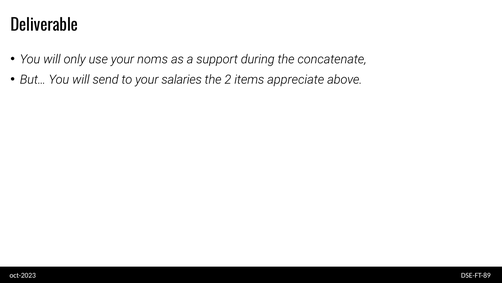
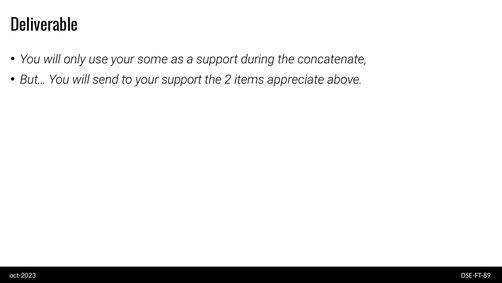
noms: noms -> some
your salaries: salaries -> support
